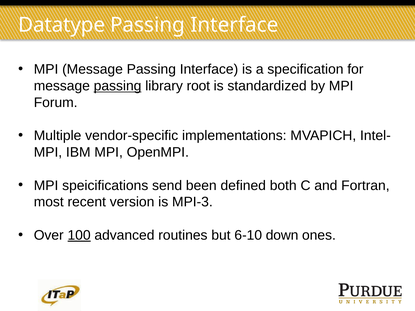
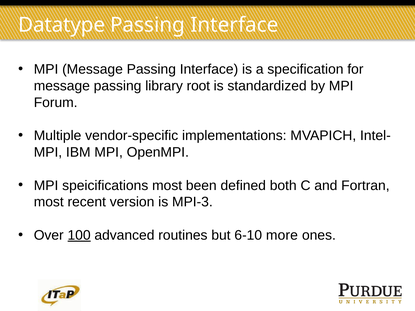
passing at (118, 86) underline: present -> none
speicifications send: send -> most
down: down -> more
